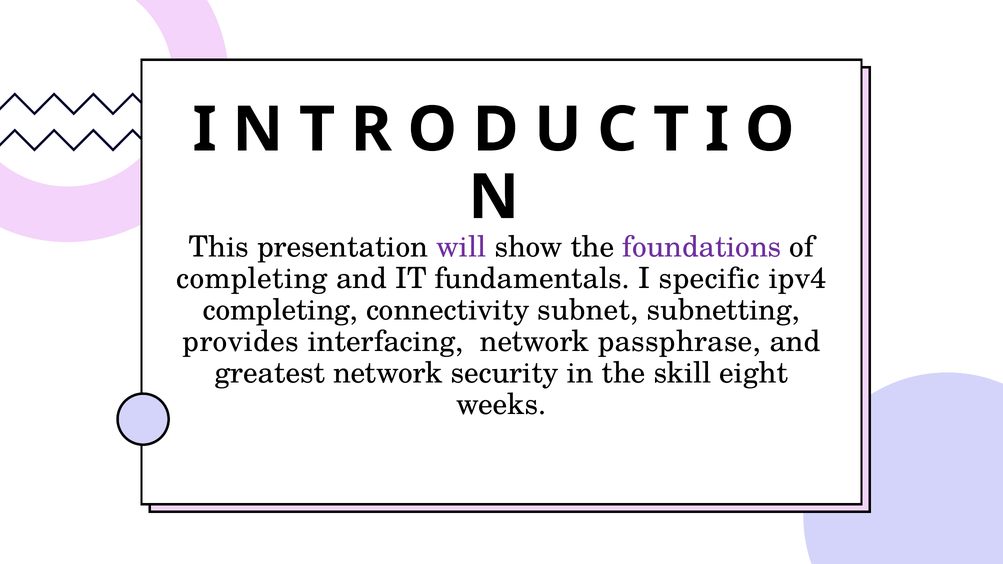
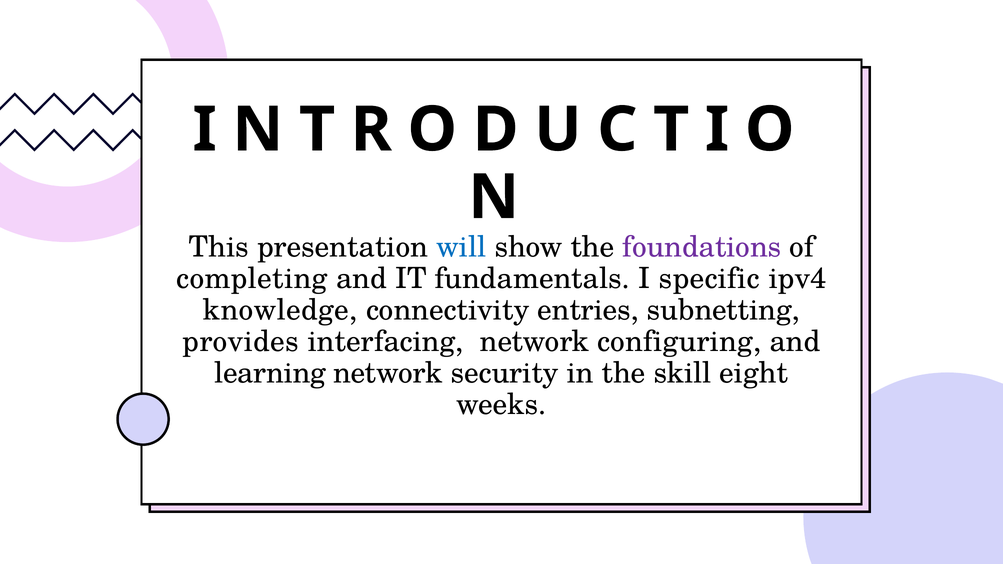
will colour: purple -> blue
completing at (280, 310): completing -> knowledge
subnet: subnet -> entries
passphrase: passphrase -> configuring
greatest: greatest -> learning
